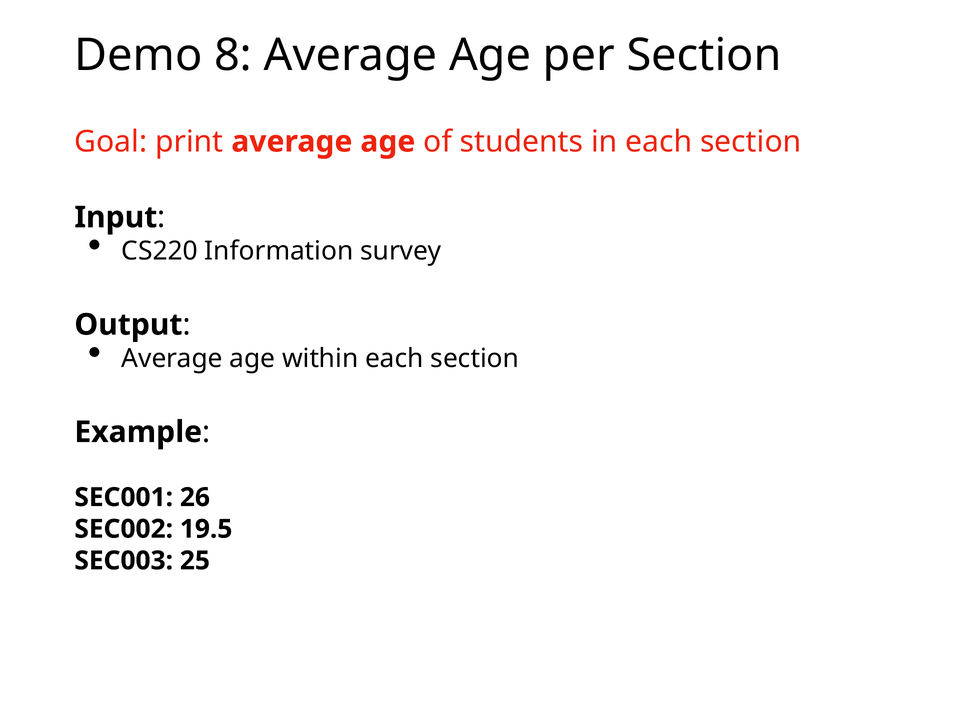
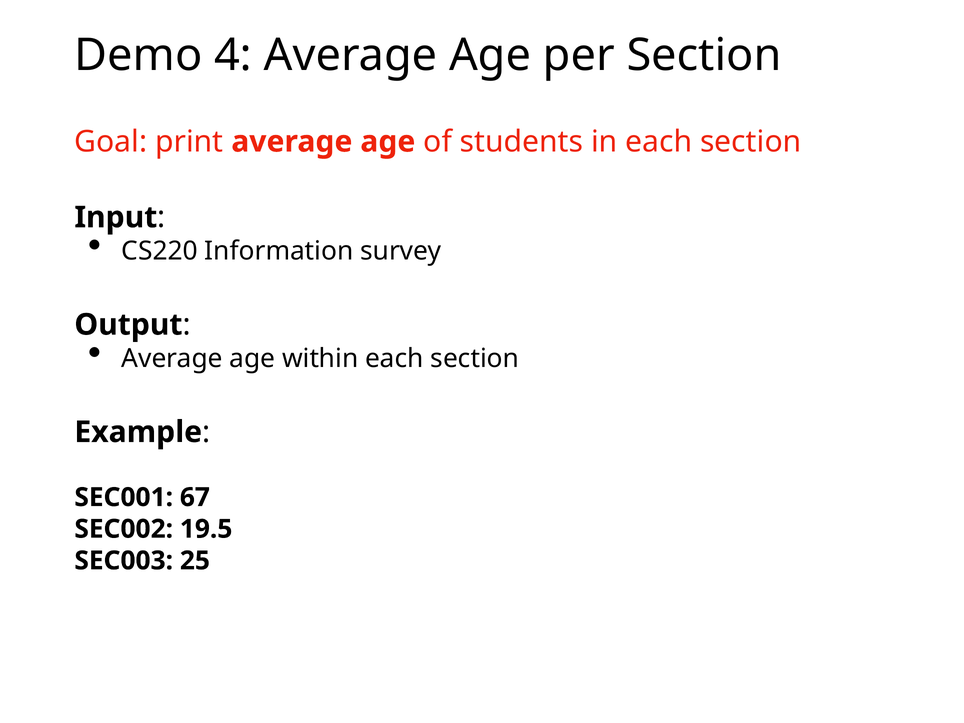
8: 8 -> 4
26: 26 -> 67
